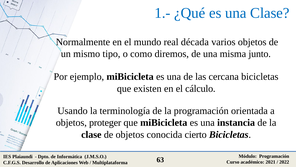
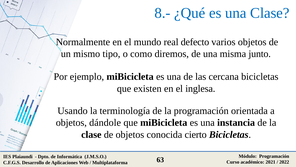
1.-: 1.- -> 8.-
década: década -> defecto
cálculo: cálculo -> inglesa
proteger: proteger -> dándole
